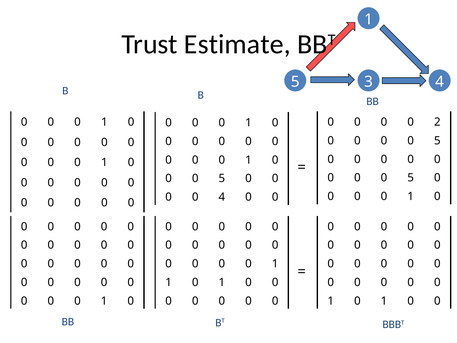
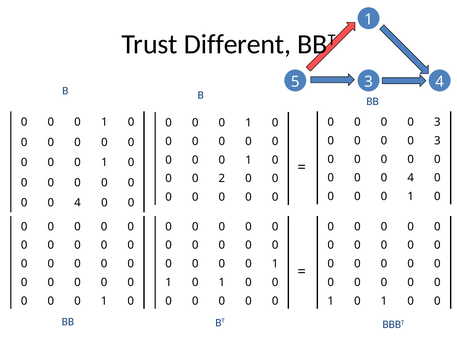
Estimate: Estimate -> Different
2 at (437, 122): 2 -> 3
5 at (437, 141): 5 -> 3
5 at (411, 178): 5 -> 4
5 at (222, 178): 5 -> 2
4 at (222, 197): 4 -> 0
0 at (77, 203): 0 -> 4
